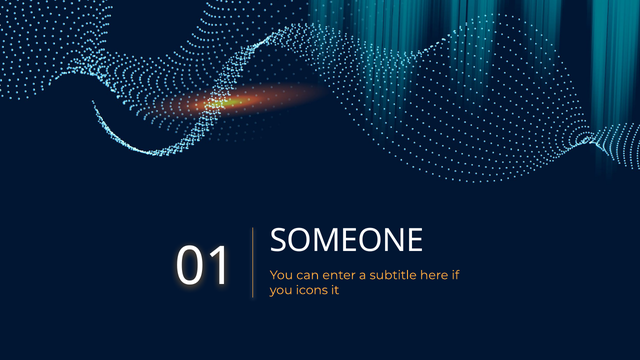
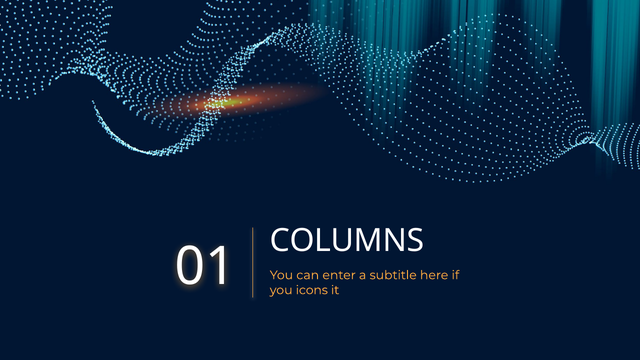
SOMEONE: SOMEONE -> COLUMNS
